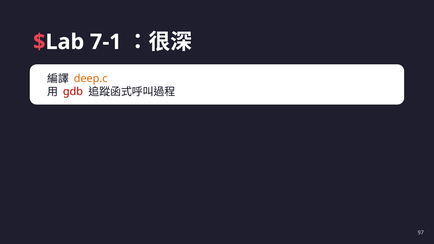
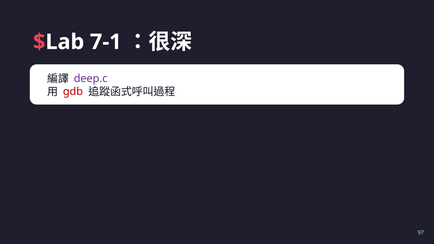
deep.c colour: orange -> purple
